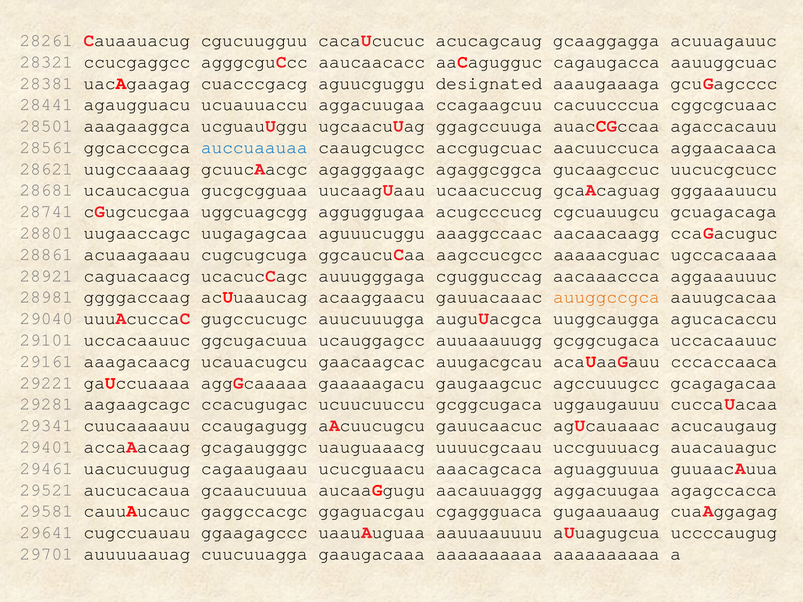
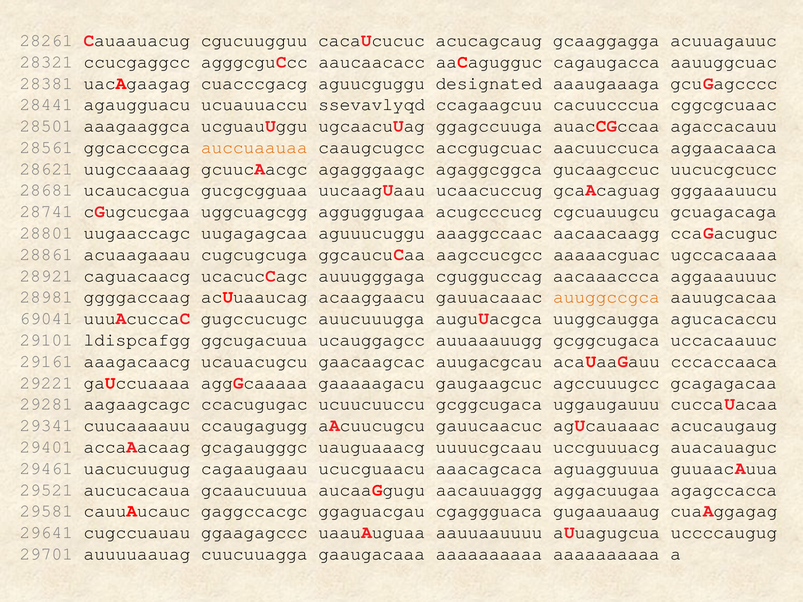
ucuauuaccu aggacuugaa: aggacuugaa -> ssevavlyqd
auccuaauaa colour: blue -> orange
29040: 29040 -> 69041
29101 uccacaauuc: uccacaauuc -> ldispcafgg
